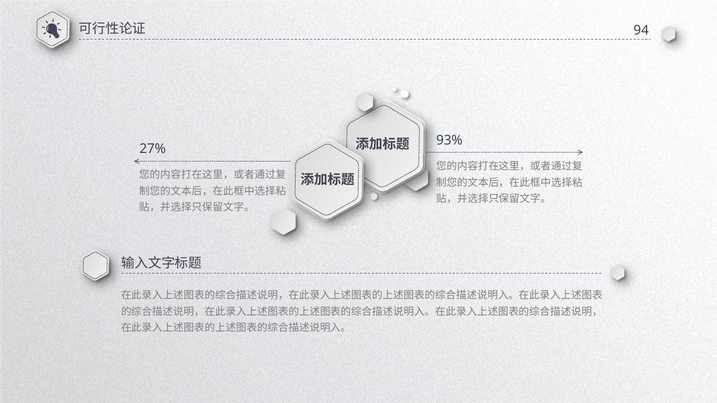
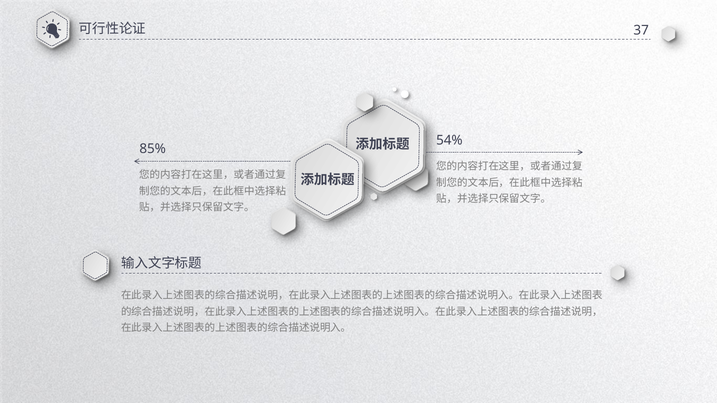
94: 94 -> 37
93%: 93% -> 54%
27%: 27% -> 85%
